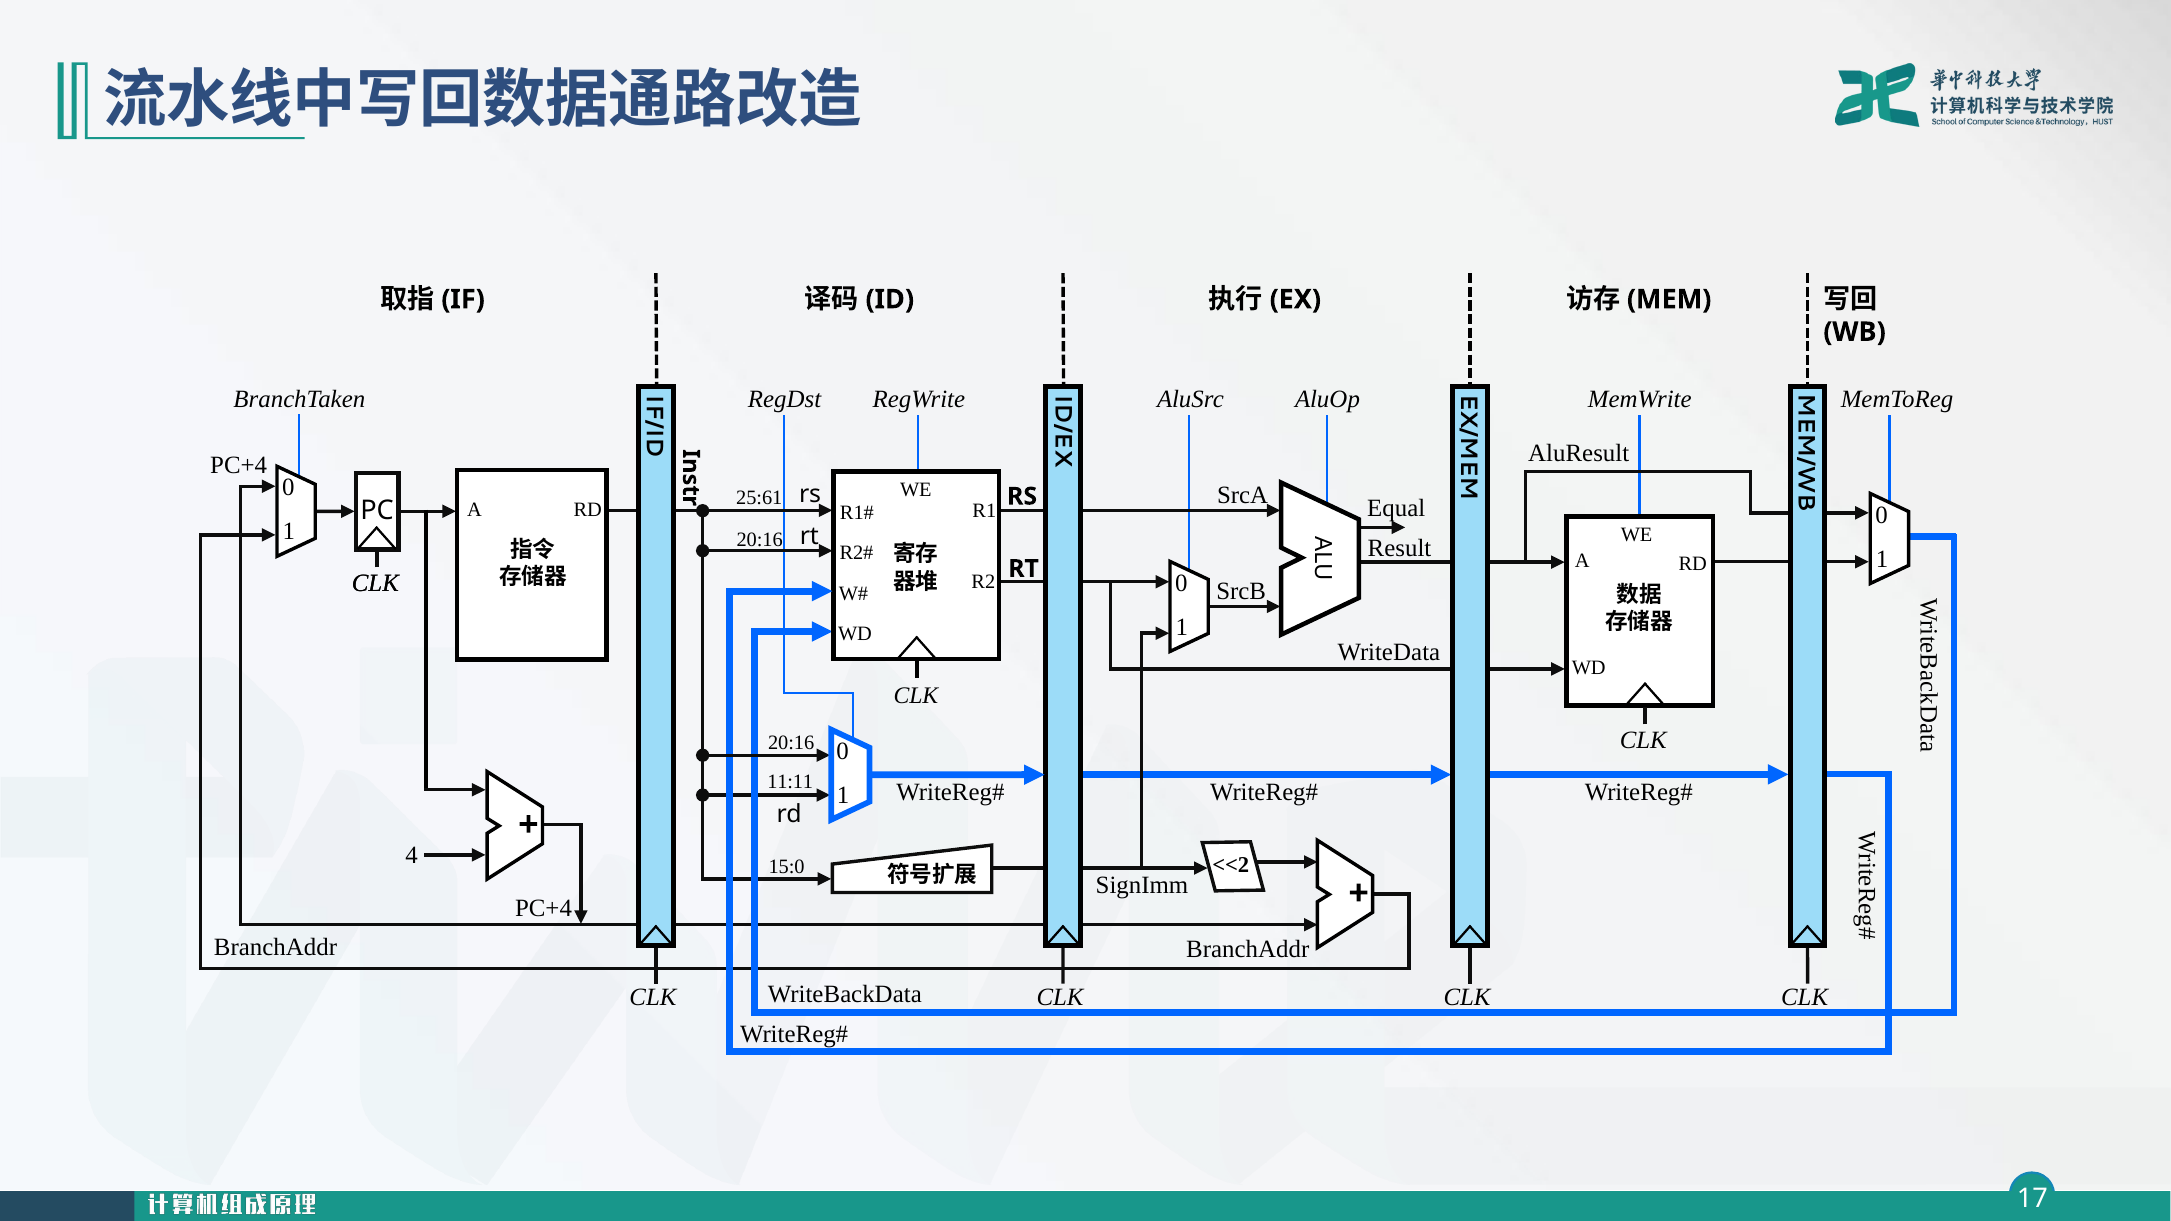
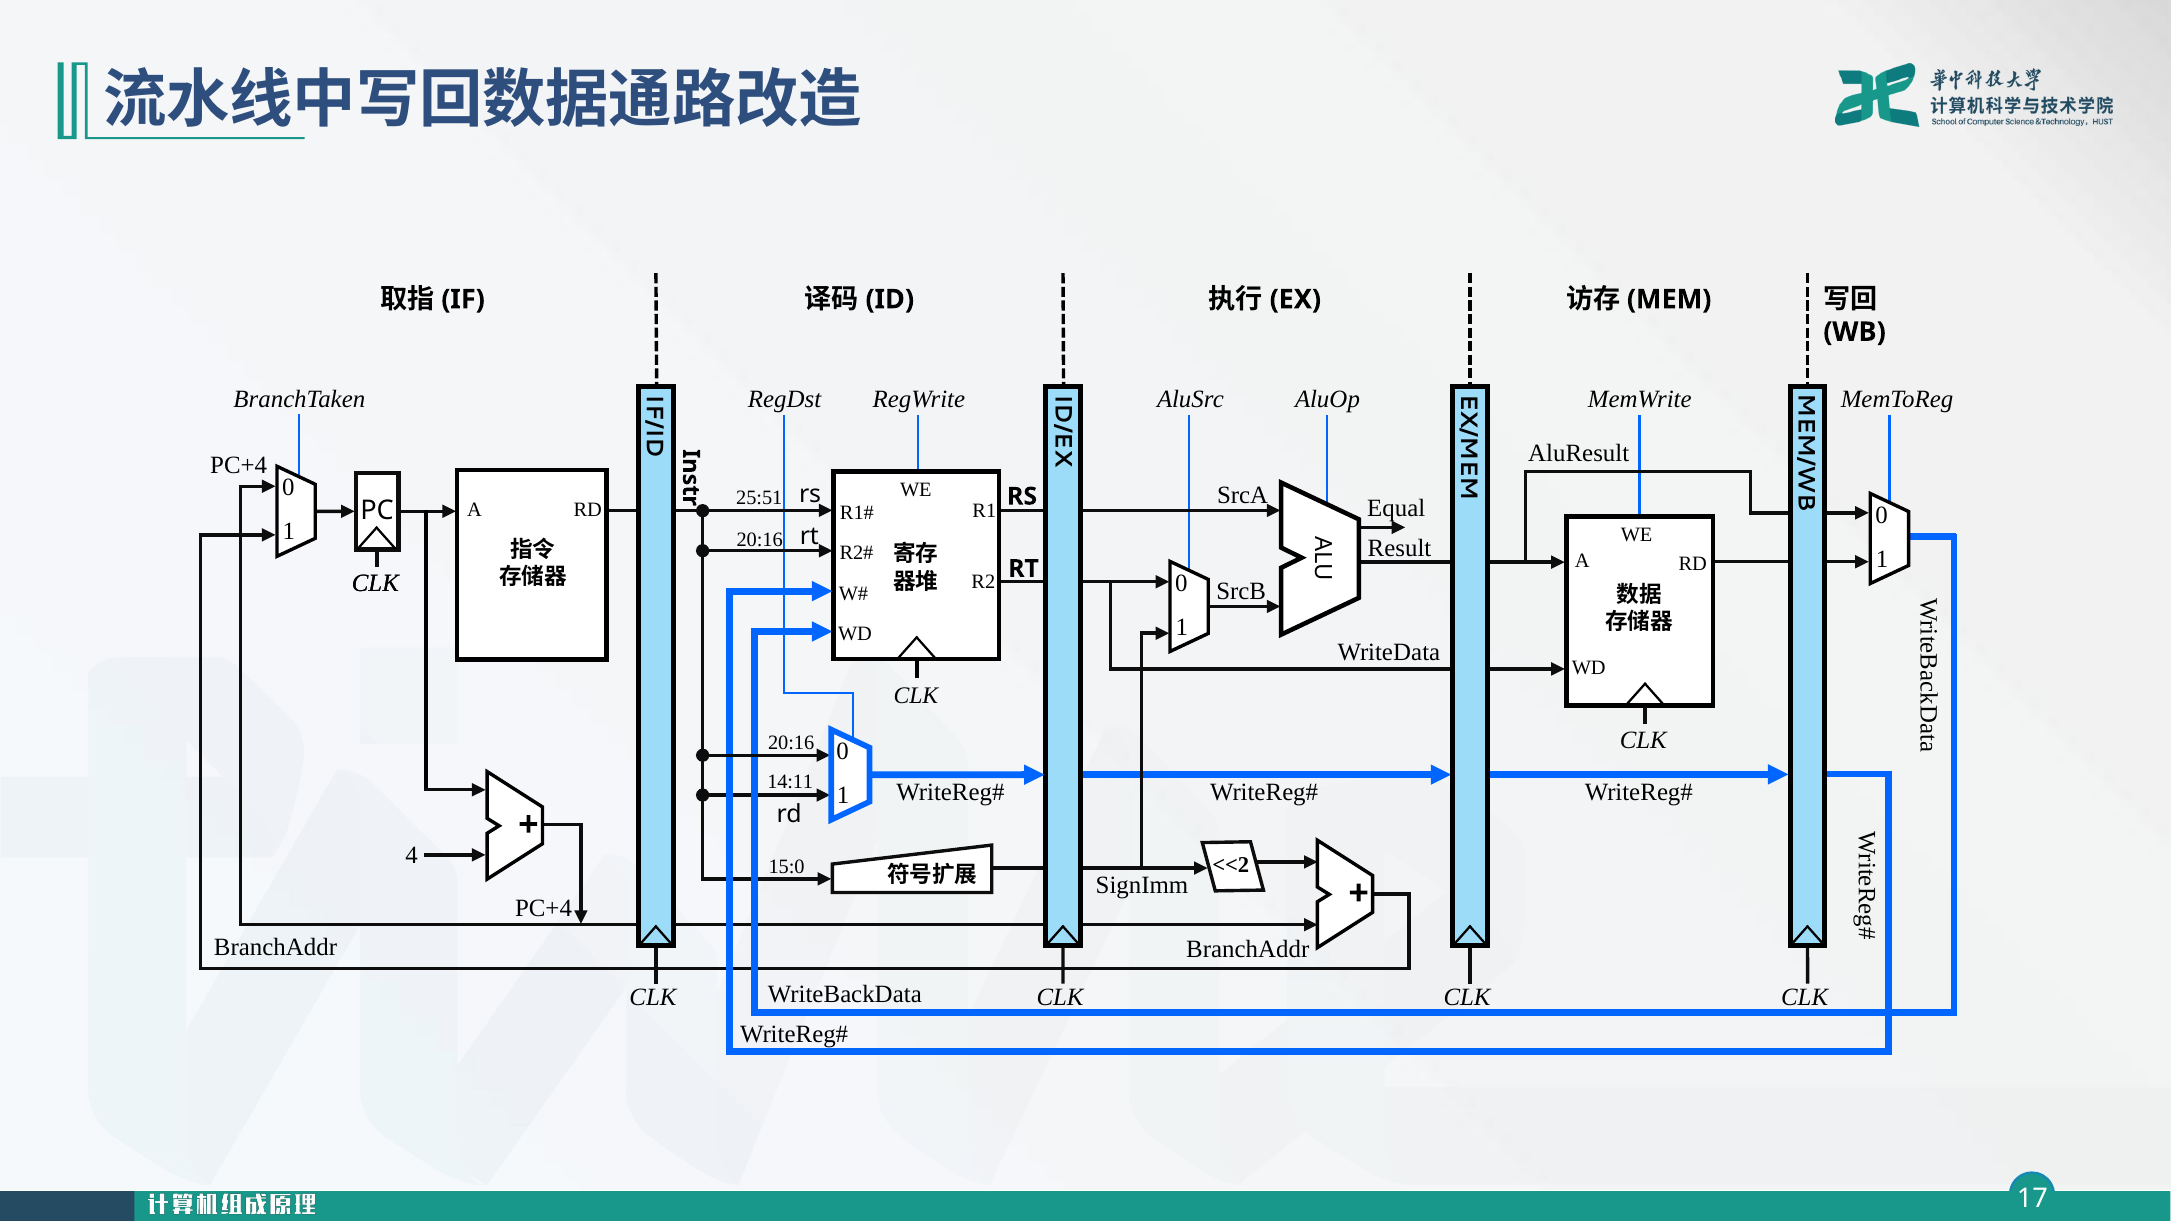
25:61: 25:61 -> 25:51
11:11: 11:11 -> 14:11
